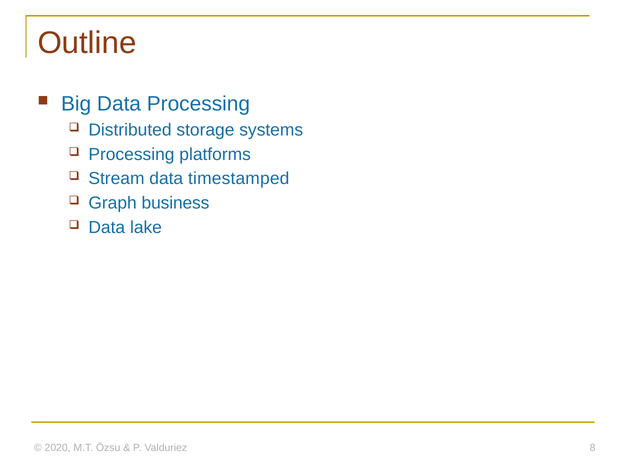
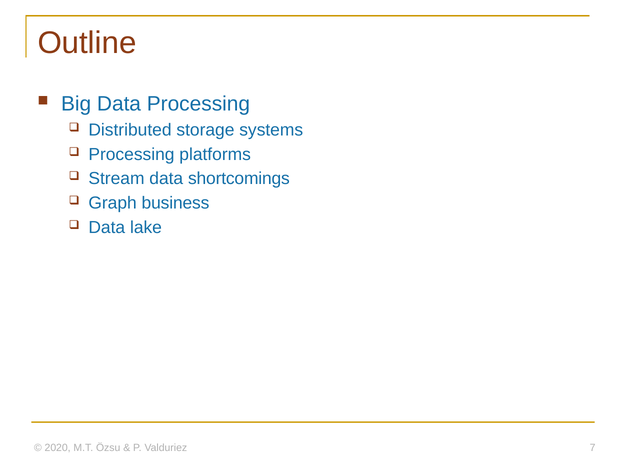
timestamped: timestamped -> shortcomings
8: 8 -> 7
